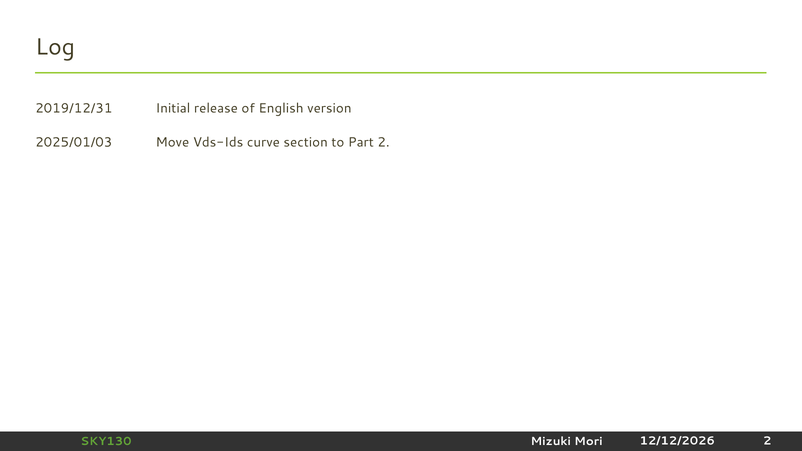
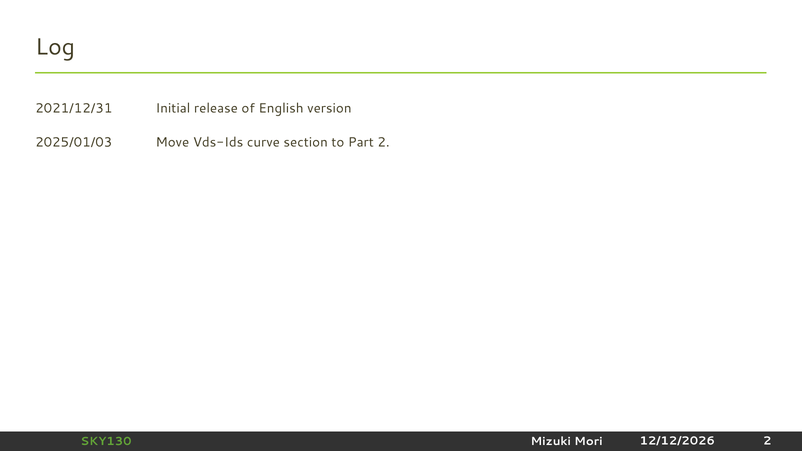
2019/12/31: 2019/12/31 -> 2021/12/31
